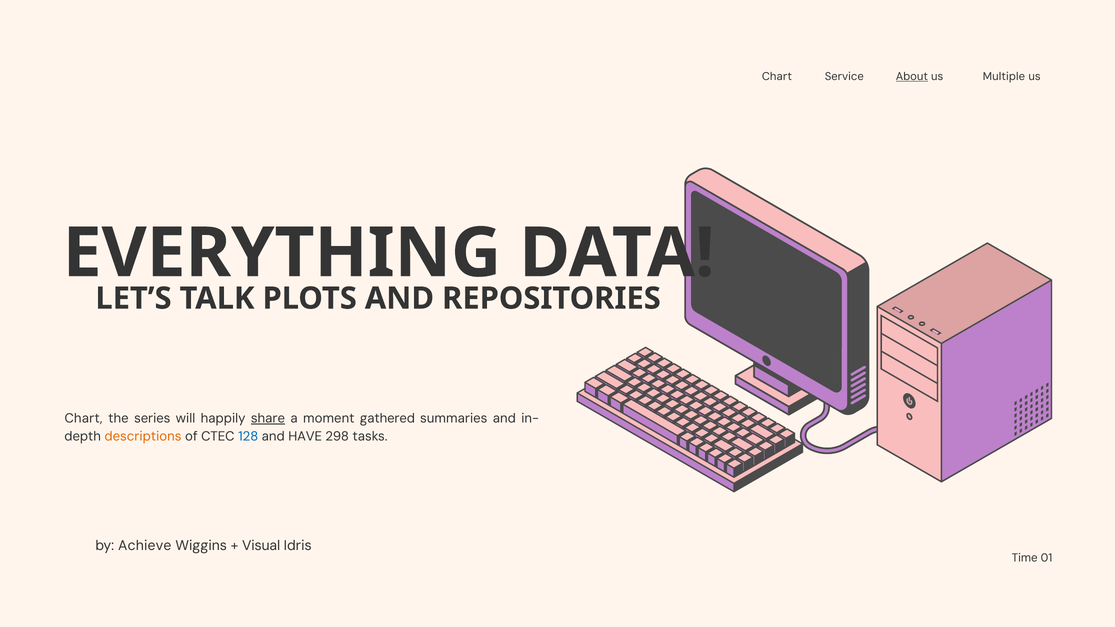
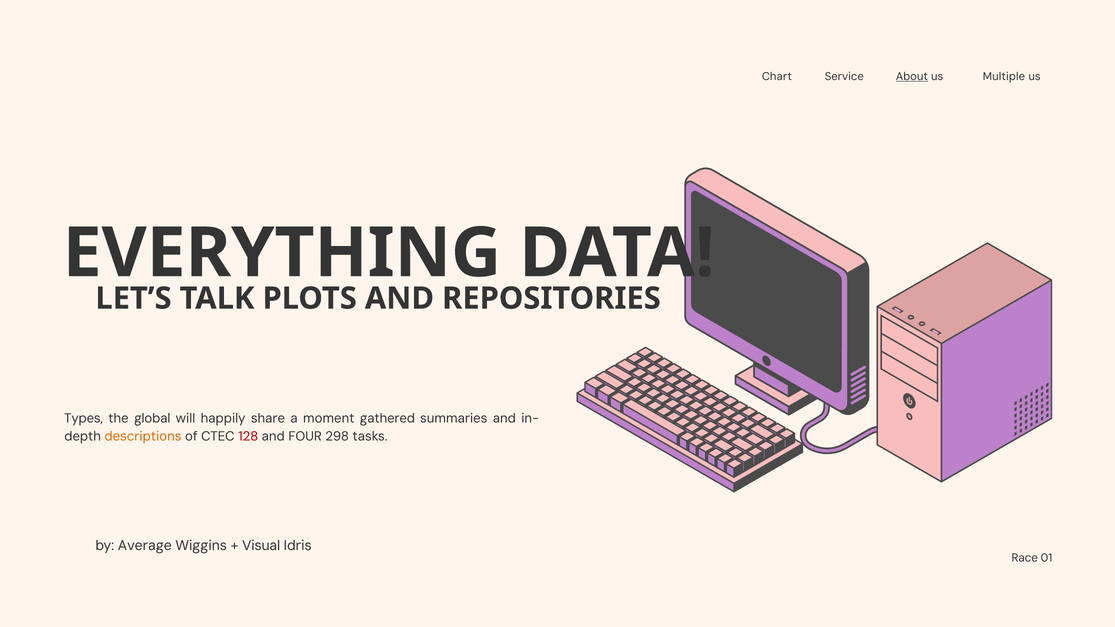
Chart at (83, 418): Chart -> Types
series: series -> global
share underline: present -> none
128 colour: blue -> red
HAVE: HAVE -> FOUR
Achieve: Achieve -> Average
Time: Time -> Race
